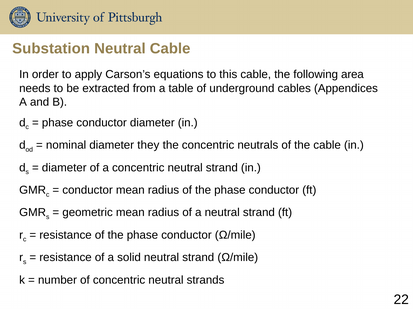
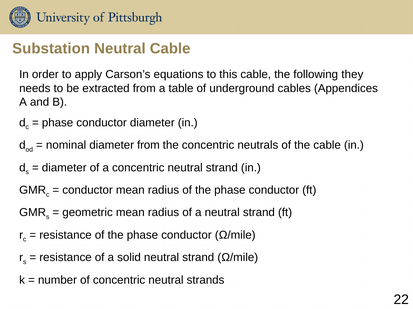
area: area -> they
diameter they: they -> from
